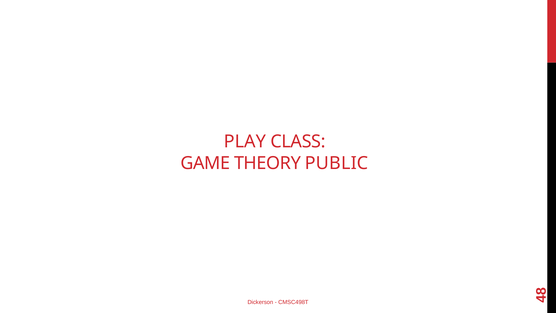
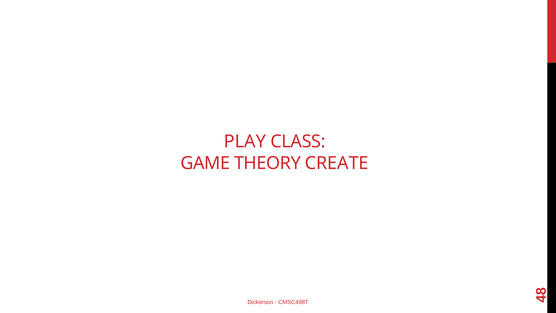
PUBLIC: PUBLIC -> CREATE
